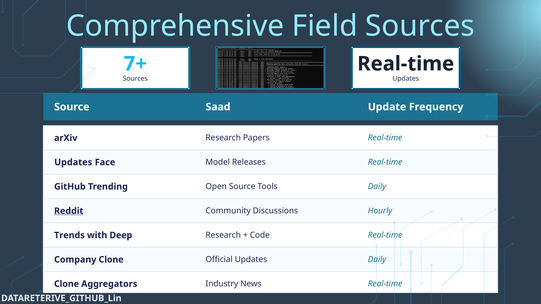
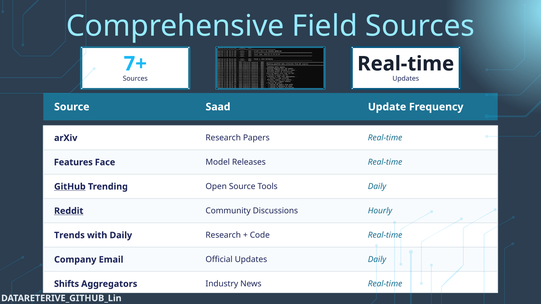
Updates at (73, 162): Updates -> Features
GitHub underline: none -> present
with Deep: Deep -> Daily
Company Clone: Clone -> Email
Clone at (67, 284): Clone -> Shifts
